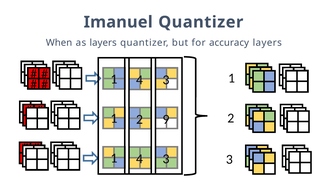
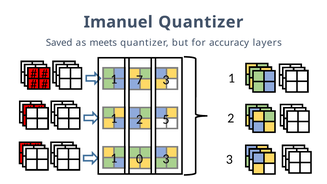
When: When -> Saved
as layers: layers -> meets
4 at (139, 80): 4 -> 7
9: 9 -> 5
4 at (139, 159): 4 -> 0
